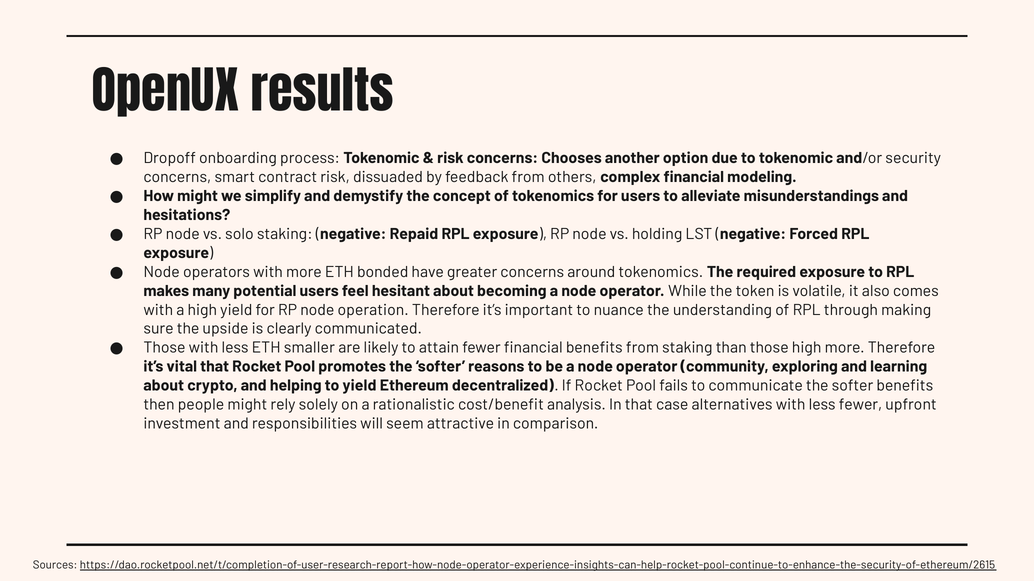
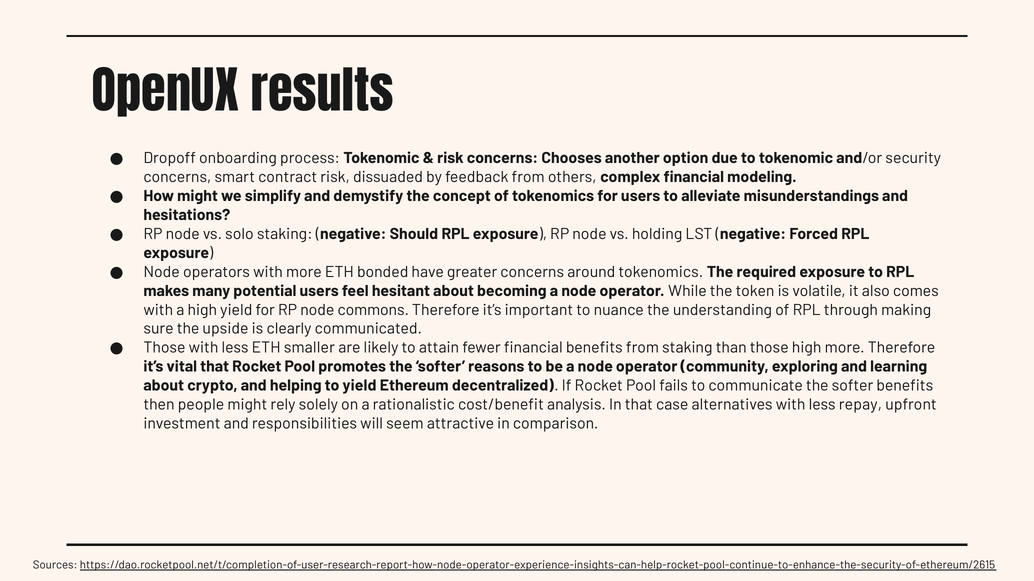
Repaid: Repaid -> Should
operation: operation -> commons
less fewer: fewer -> repay
